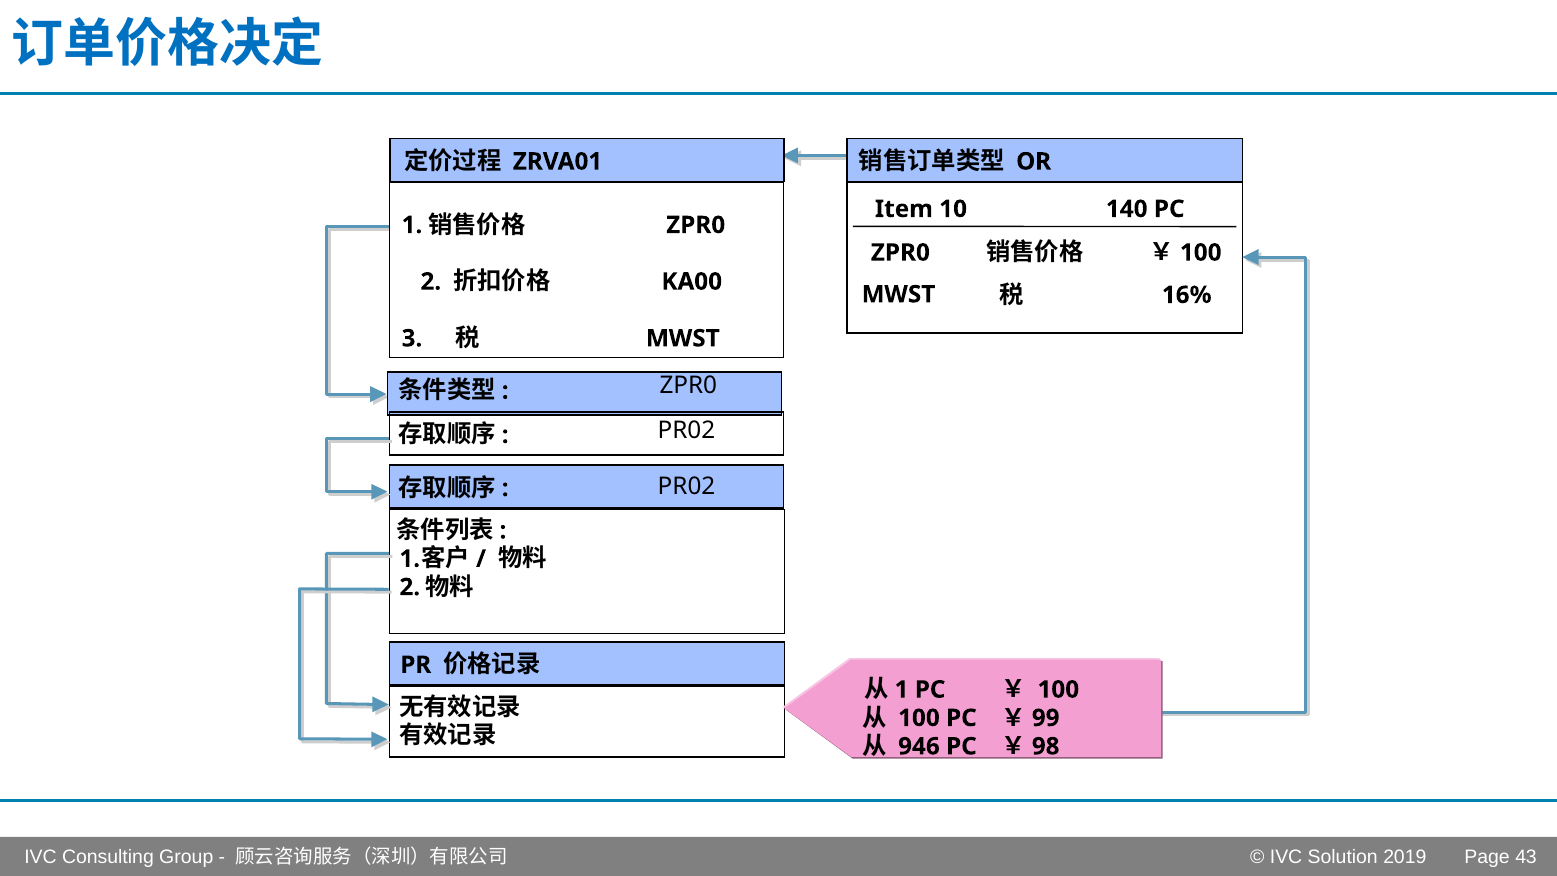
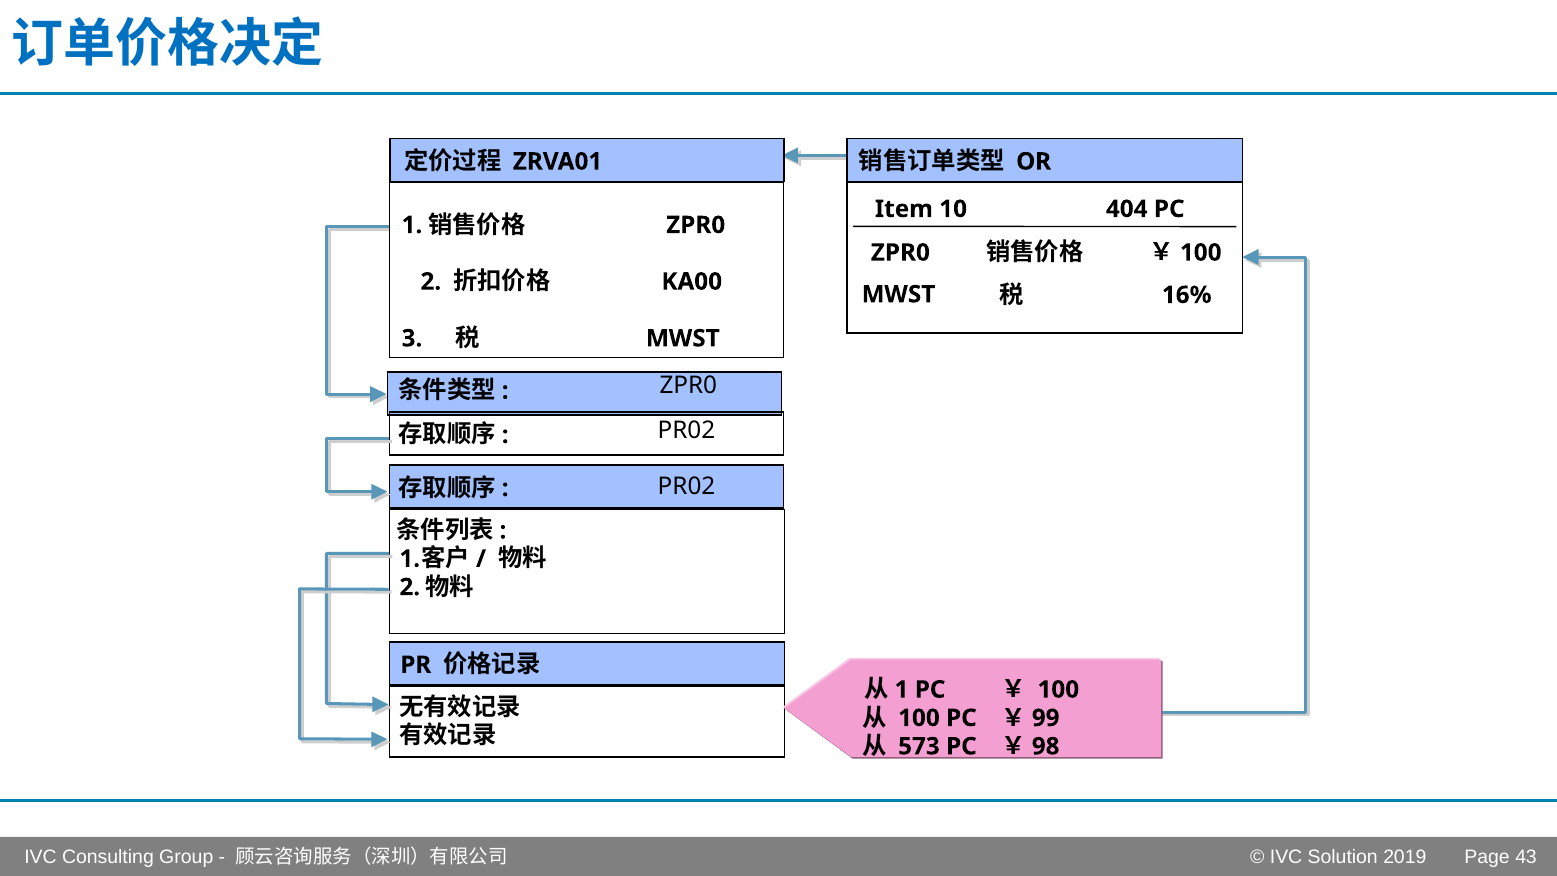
140: 140 -> 404
946: 946 -> 573
